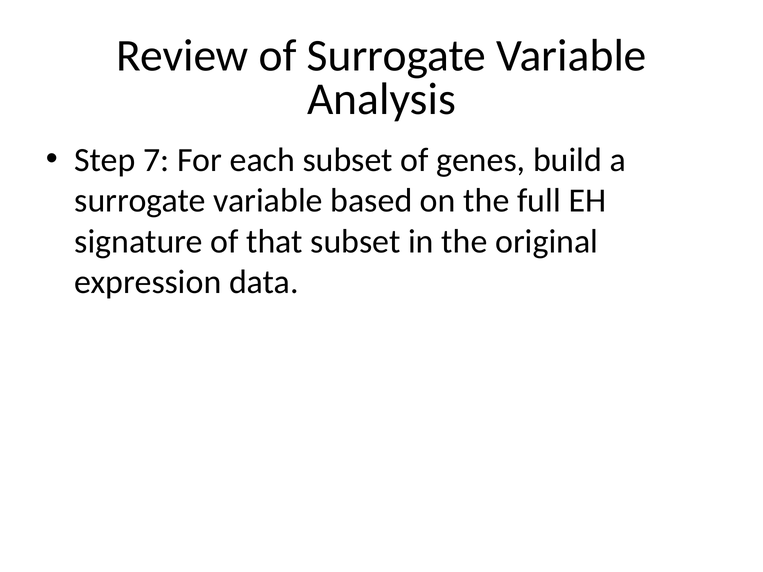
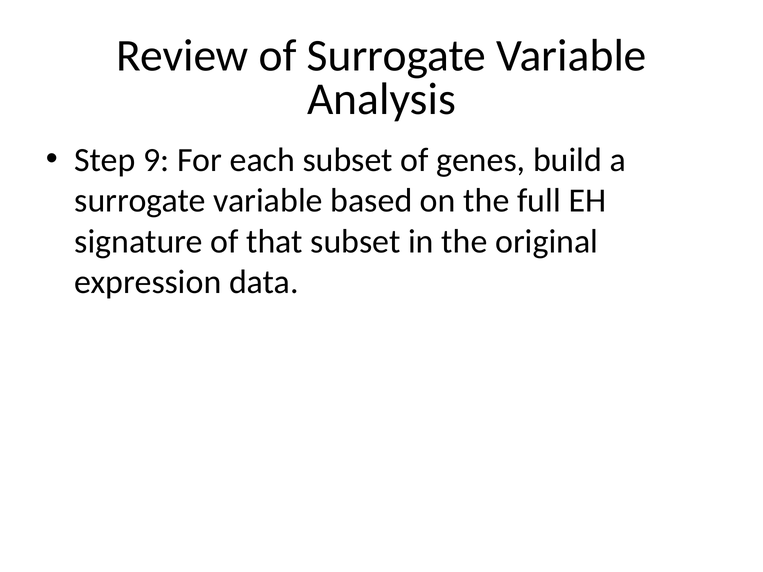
7: 7 -> 9
